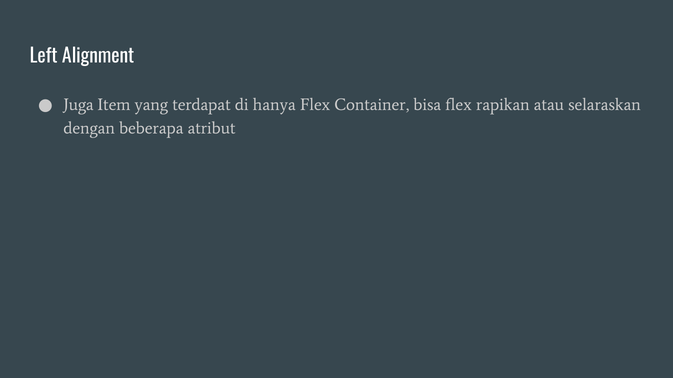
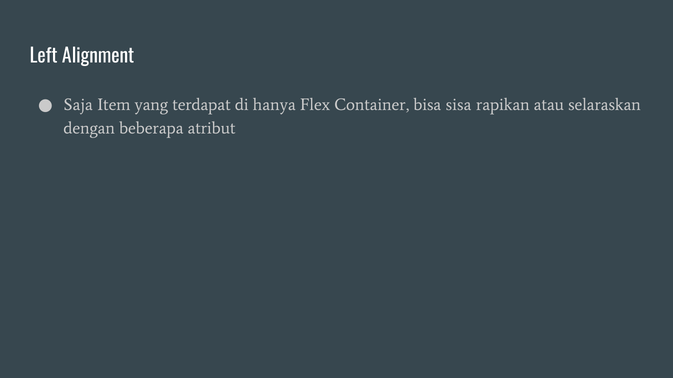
Juga: Juga -> Saja
bisa flex: flex -> sisa
